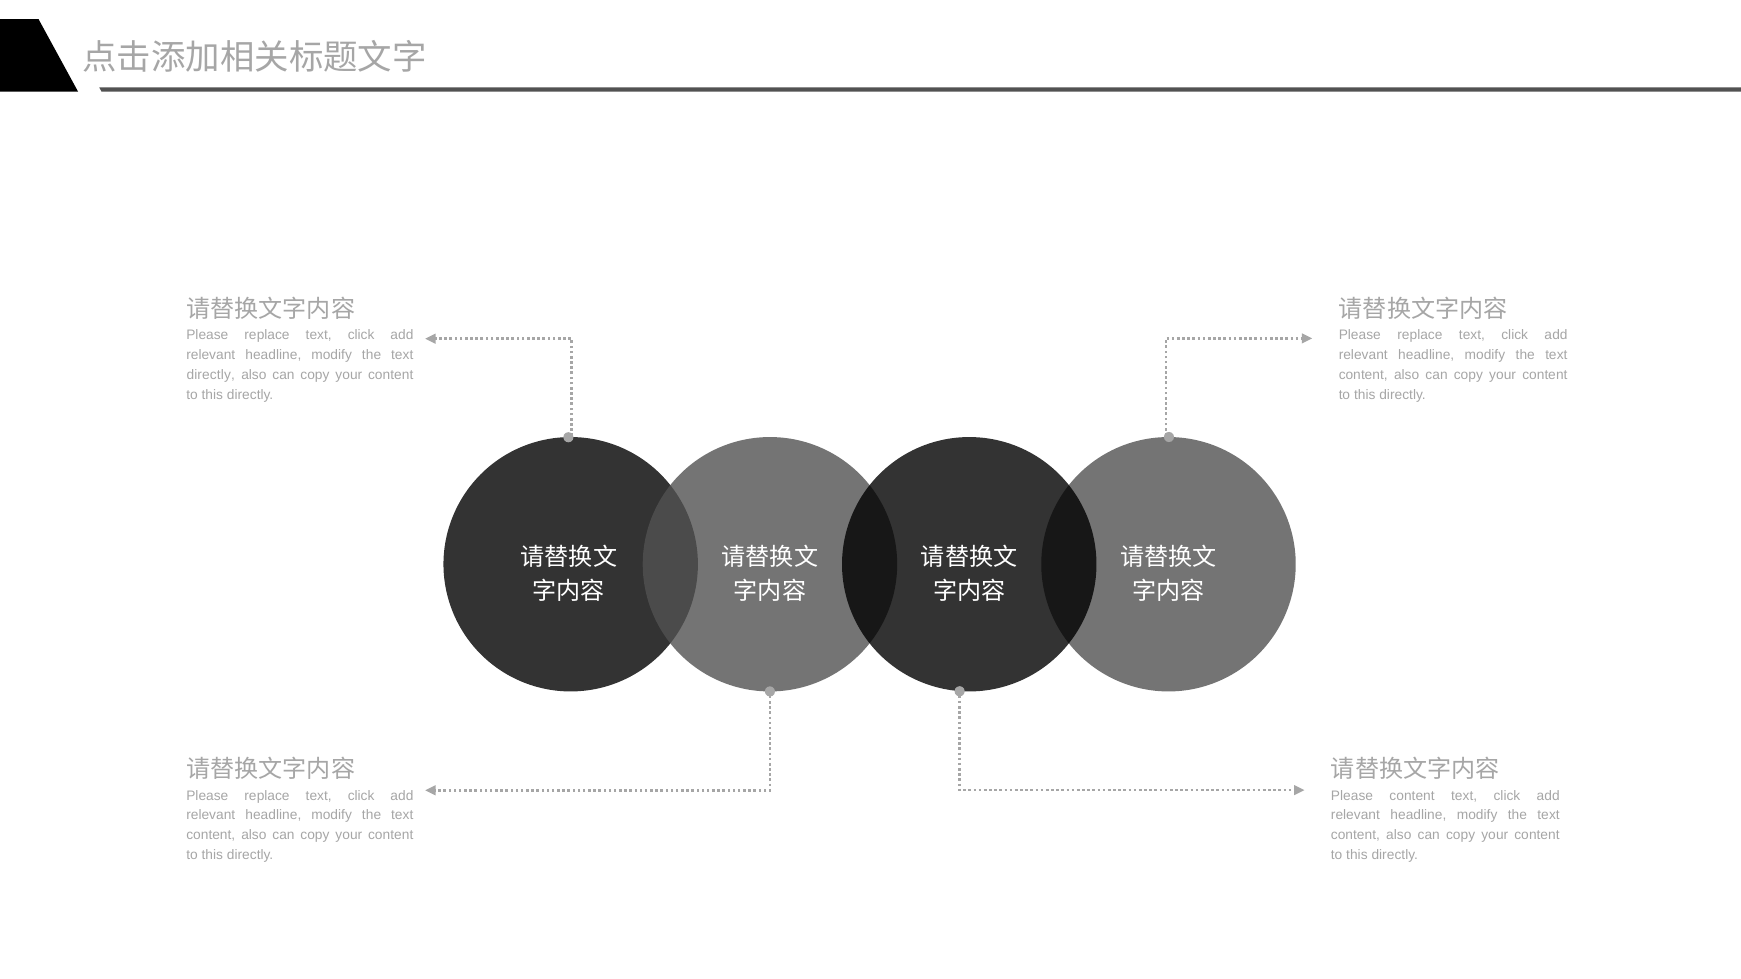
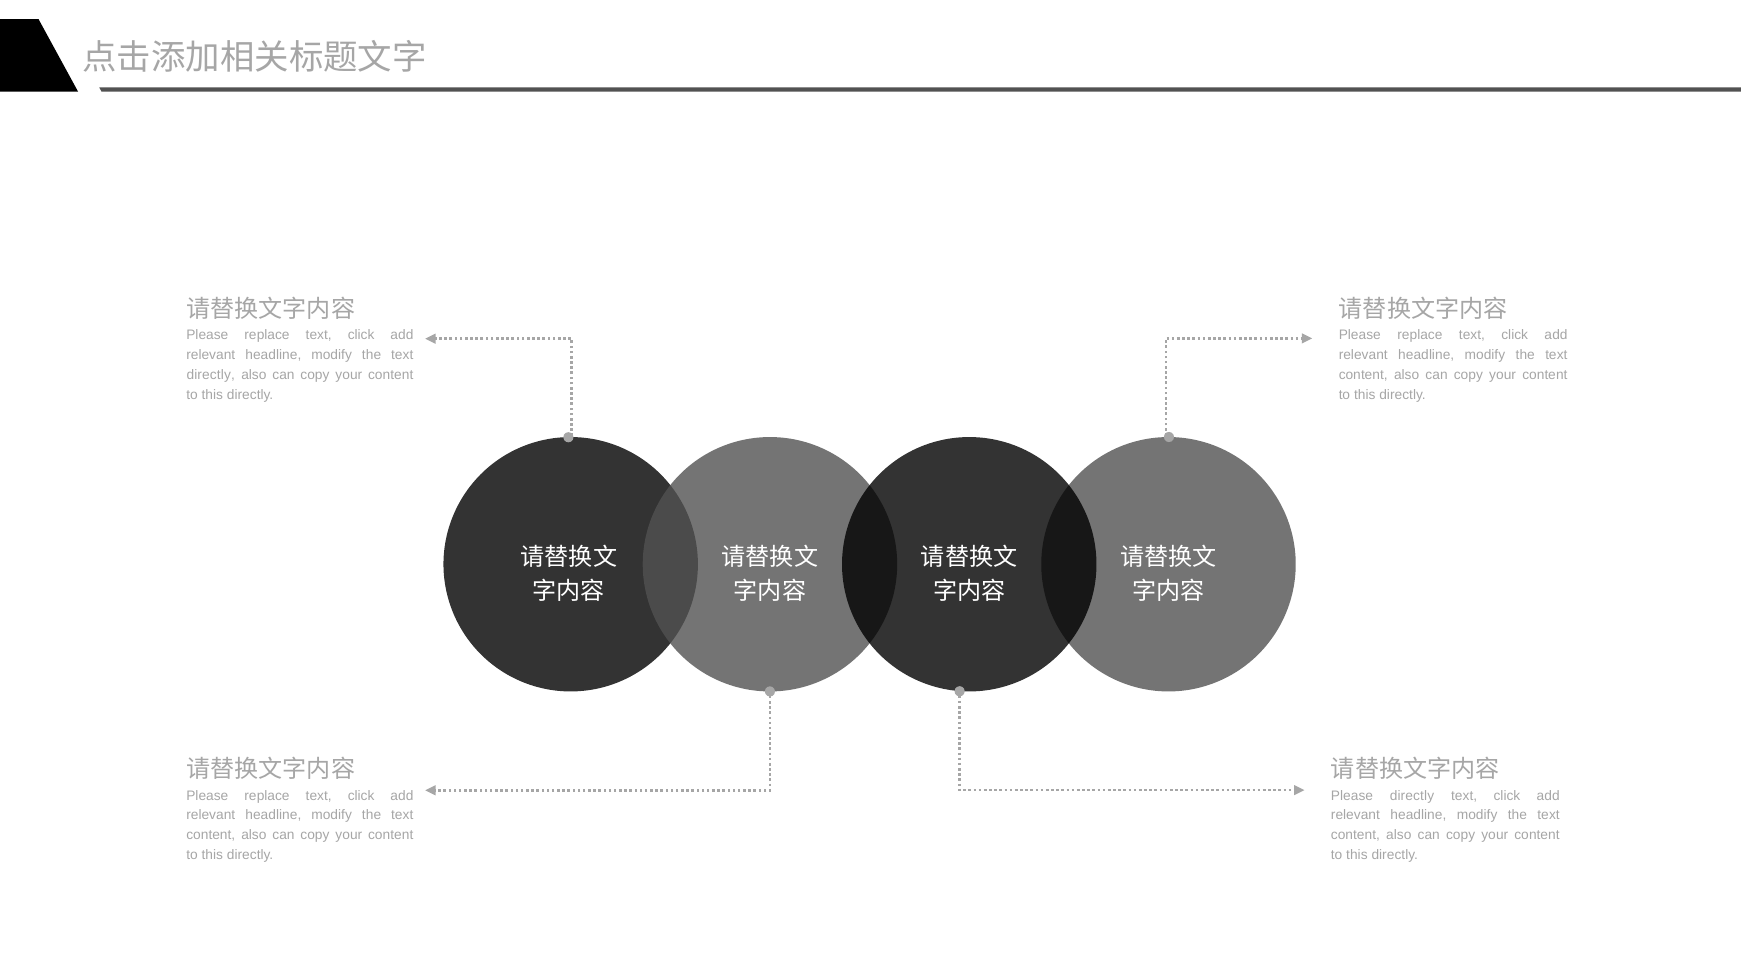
Please content: content -> directly
